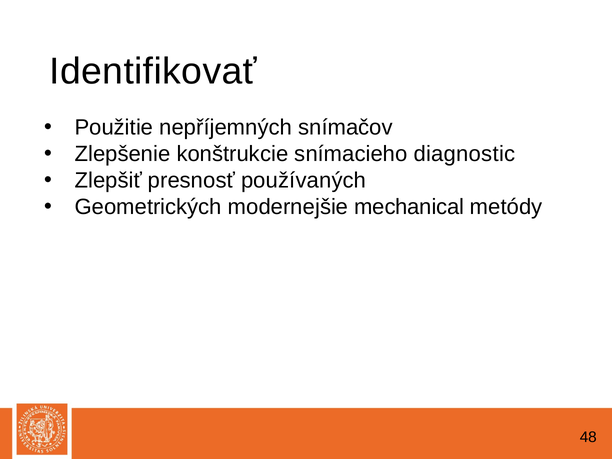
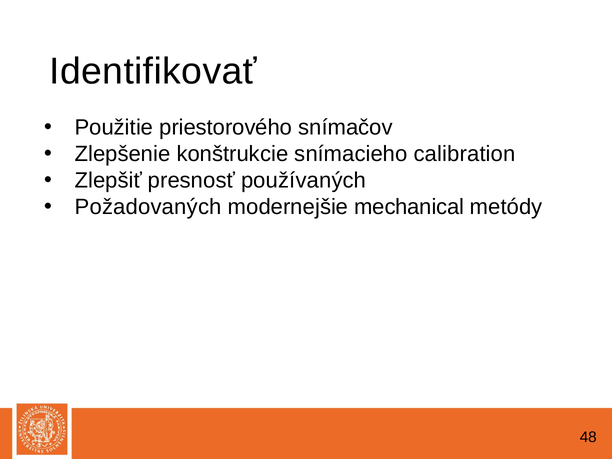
nepříjemných: nepříjemných -> priestorového
diagnostic: diagnostic -> calibration
Geometrických: Geometrických -> Požadovaných
